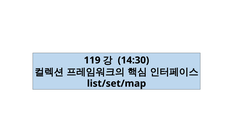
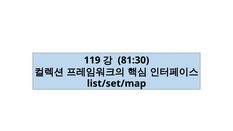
14:30: 14:30 -> 81:30
